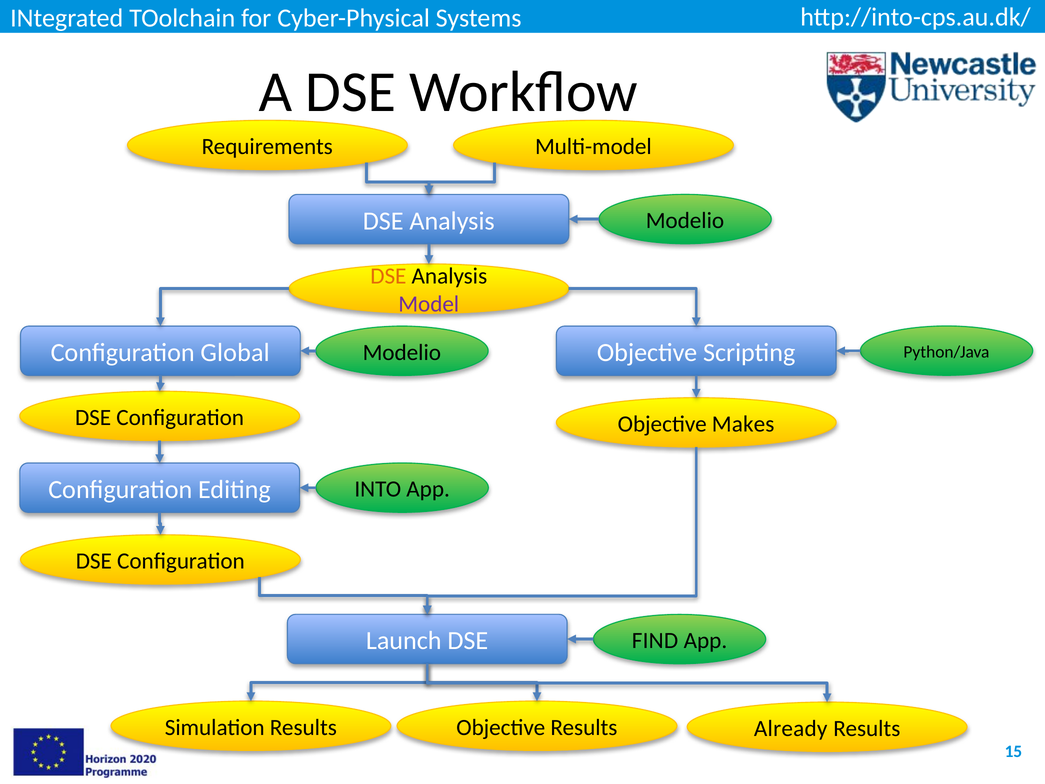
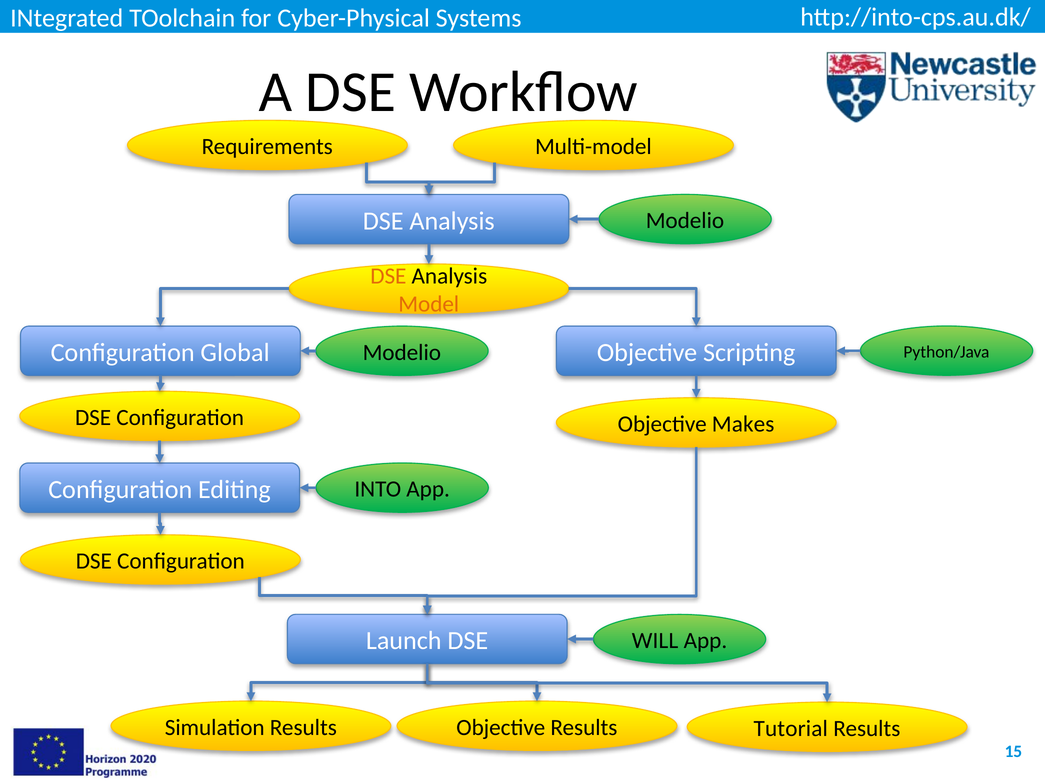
Model colour: purple -> orange
FIND: FIND -> WILL
Already: Already -> Tutorial
